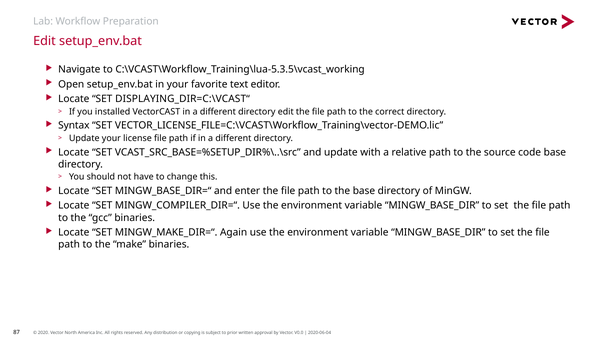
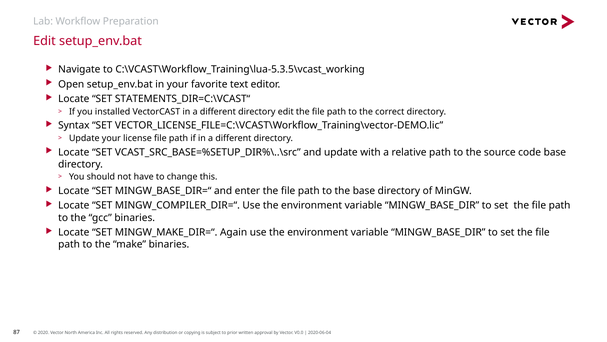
DISPLAYING_DIR=C:\VCAST“: DISPLAYING_DIR=C:\VCAST“ -> STATEMENTS_DIR=C:\VCAST“
